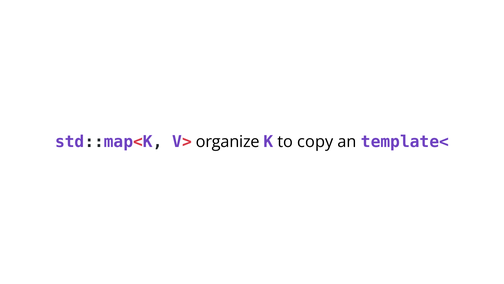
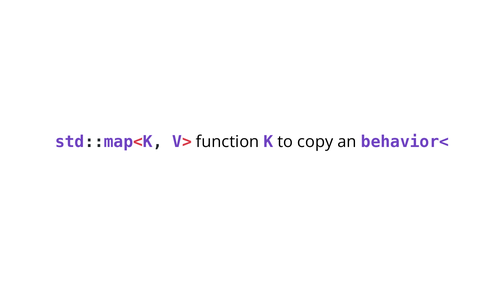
organize: organize -> function
template<: template< -> behavior<
